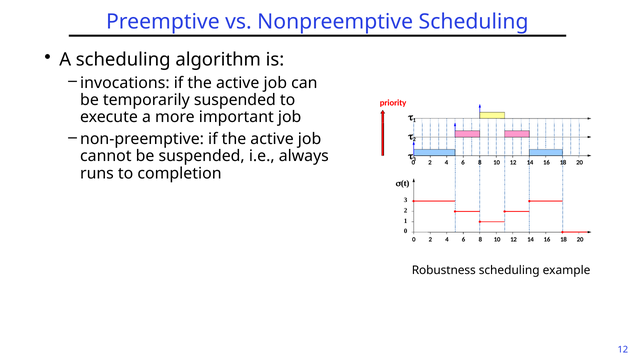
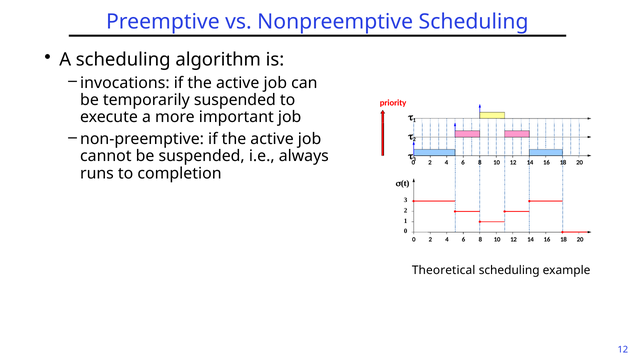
Robustness: Robustness -> Theoretical
